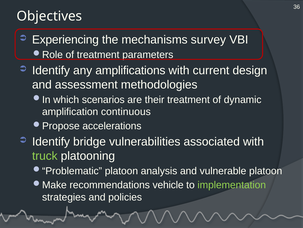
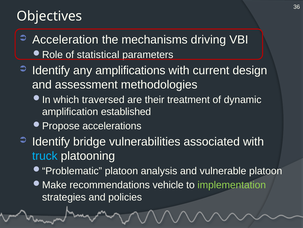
Experiencing: Experiencing -> Acceleration
survey: survey -> driving
of treatment: treatment -> statistical
scenarios: scenarios -> traversed
continuous: continuous -> established
truck colour: light green -> light blue
